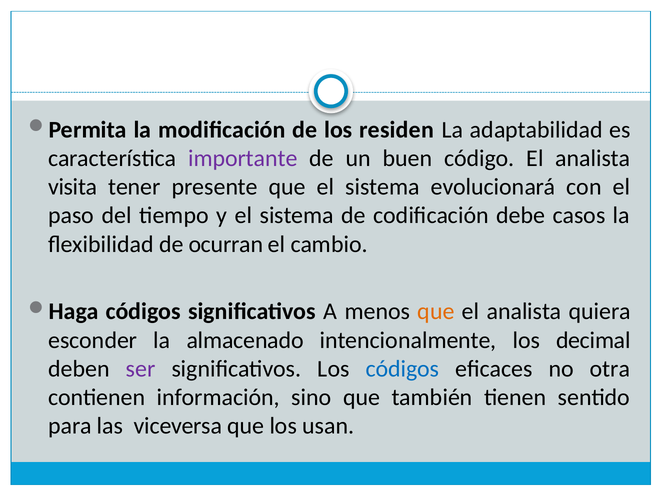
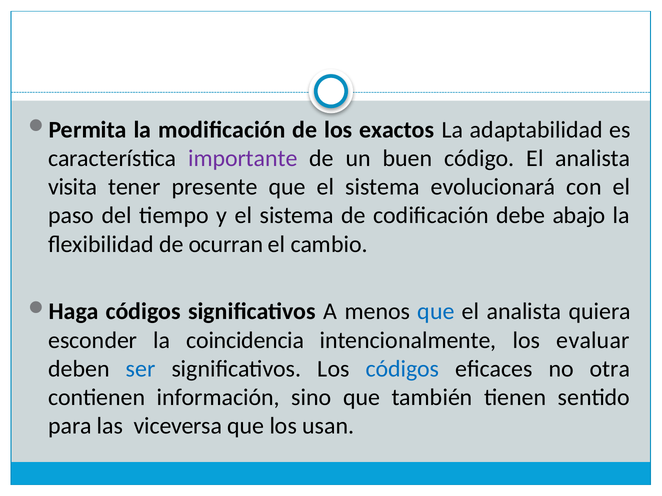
residen: residen -> exactos
casos: casos -> abajo
que at (436, 312) colour: orange -> blue
almacenado: almacenado -> coincidencia
decimal: decimal -> evaluar
ser colour: purple -> blue
